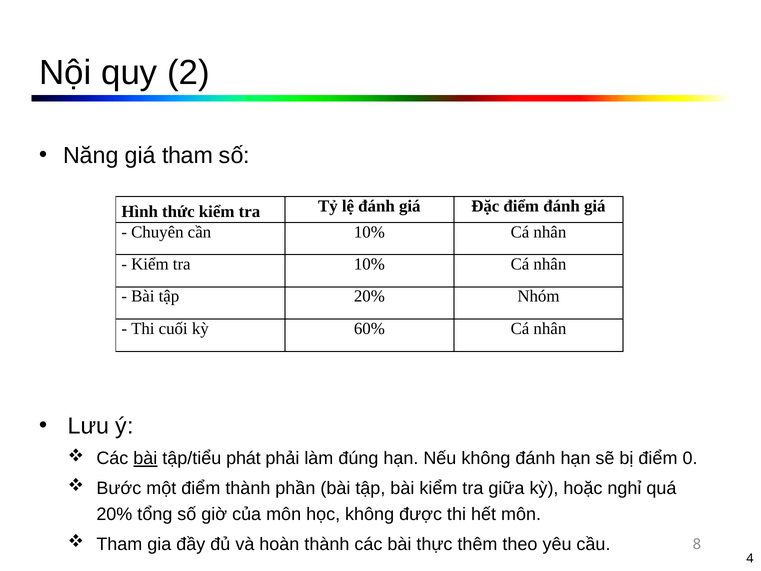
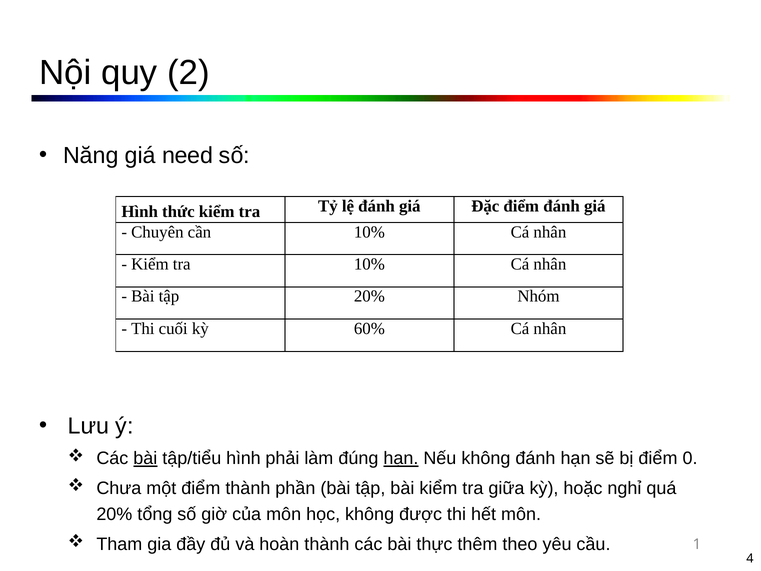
giá tham: tham -> need
tập/tiểu phát: phát -> hình
hạn at (401, 458) underline: none -> present
Bước: Bước -> Chưa
8: 8 -> 1
